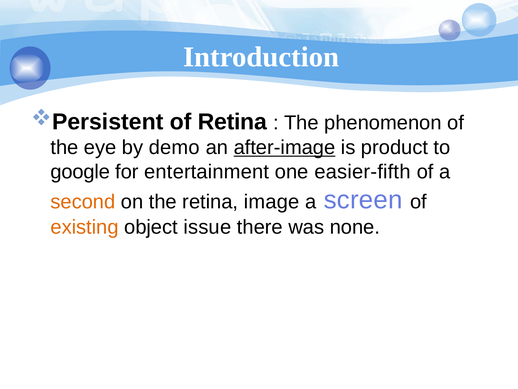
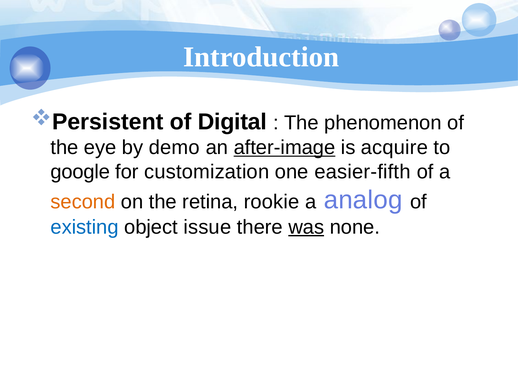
of Retina: Retina -> Digital
product: product -> acquire
entertainment: entertainment -> customization
image: image -> rookie
screen: screen -> analog
existing colour: orange -> blue
was underline: none -> present
